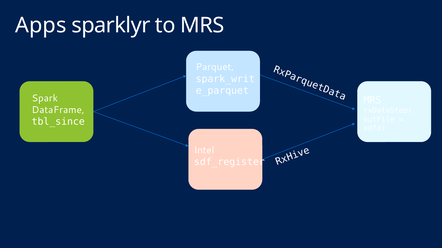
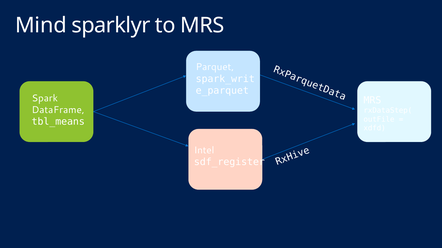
Apps: Apps -> Mind
tbl_since: tbl_since -> tbl_means
